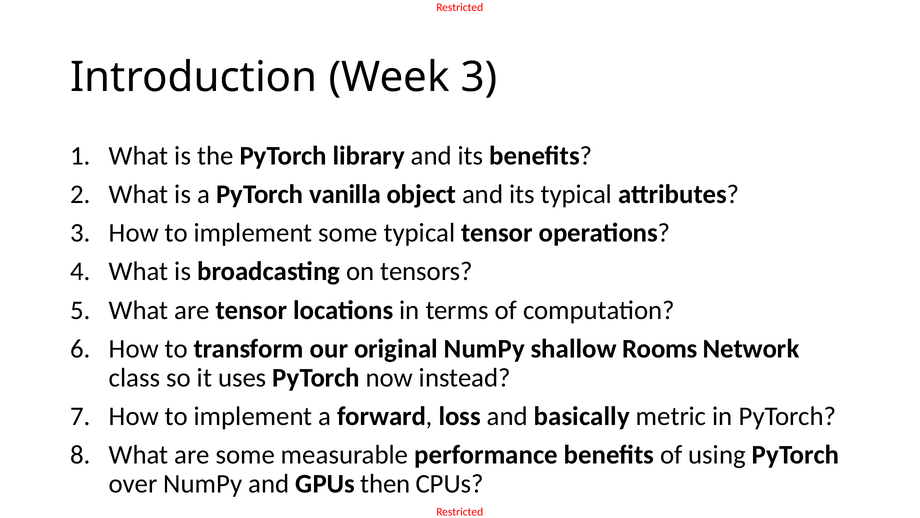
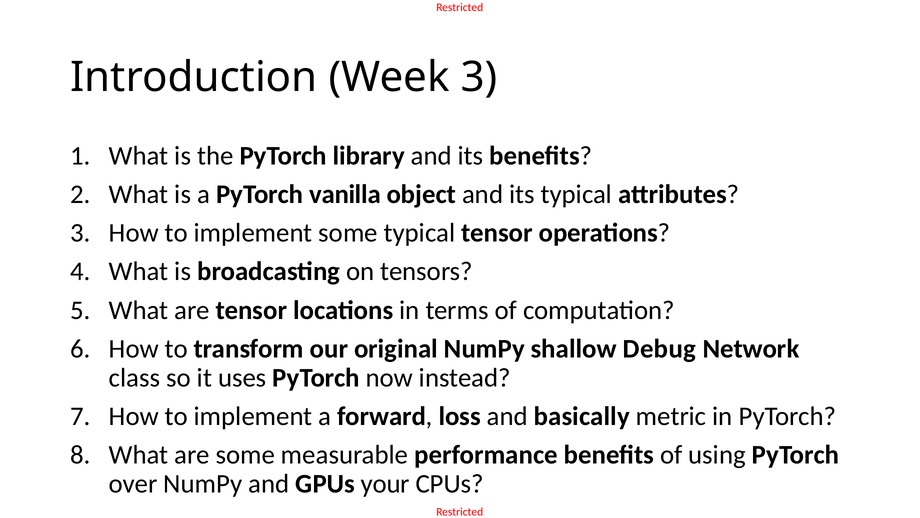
Rooms: Rooms -> Debug
then: then -> your
